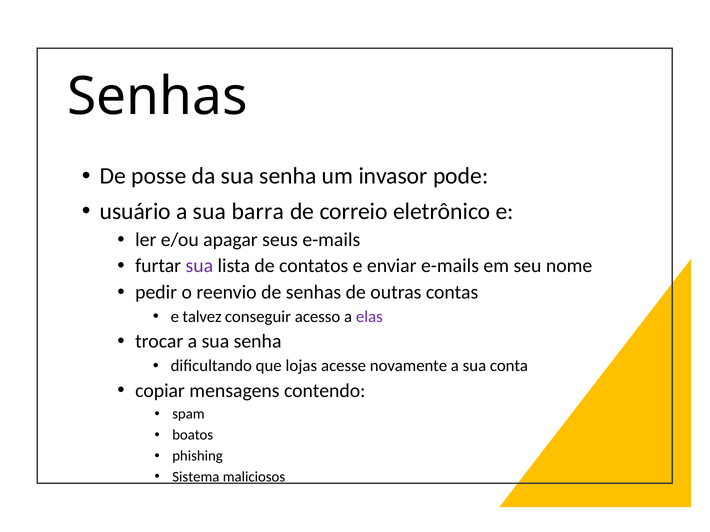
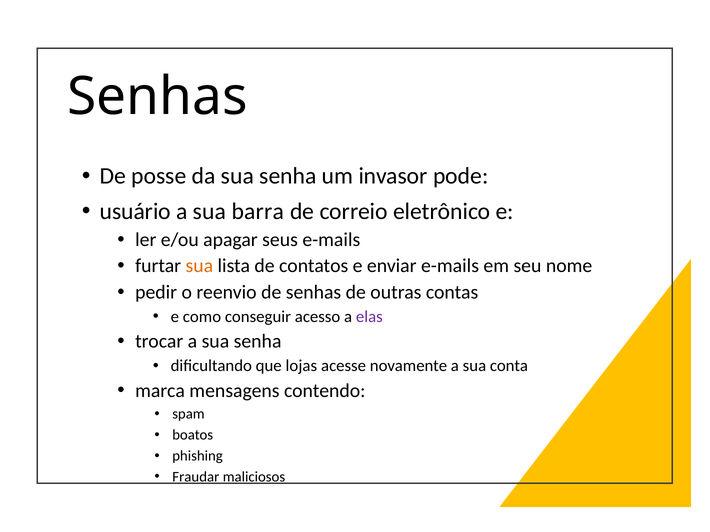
sua at (199, 266) colour: purple -> orange
talvez: talvez -> como
copiar: copiar -> marca
Sistema: Sistema -> Fraudar
